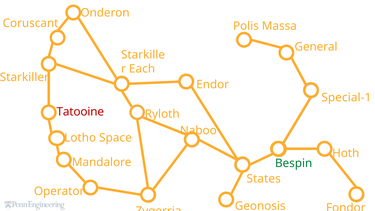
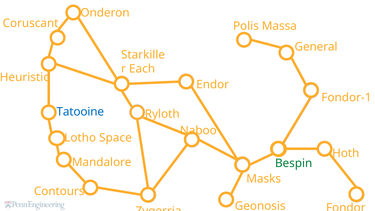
Starkiller: Starkiller -> Heuristic
Special-1: Special-1 -> Fondor-1
Tatooine colour: red -> blue
States: States -> Masks
Operator: Operator -> Contours
